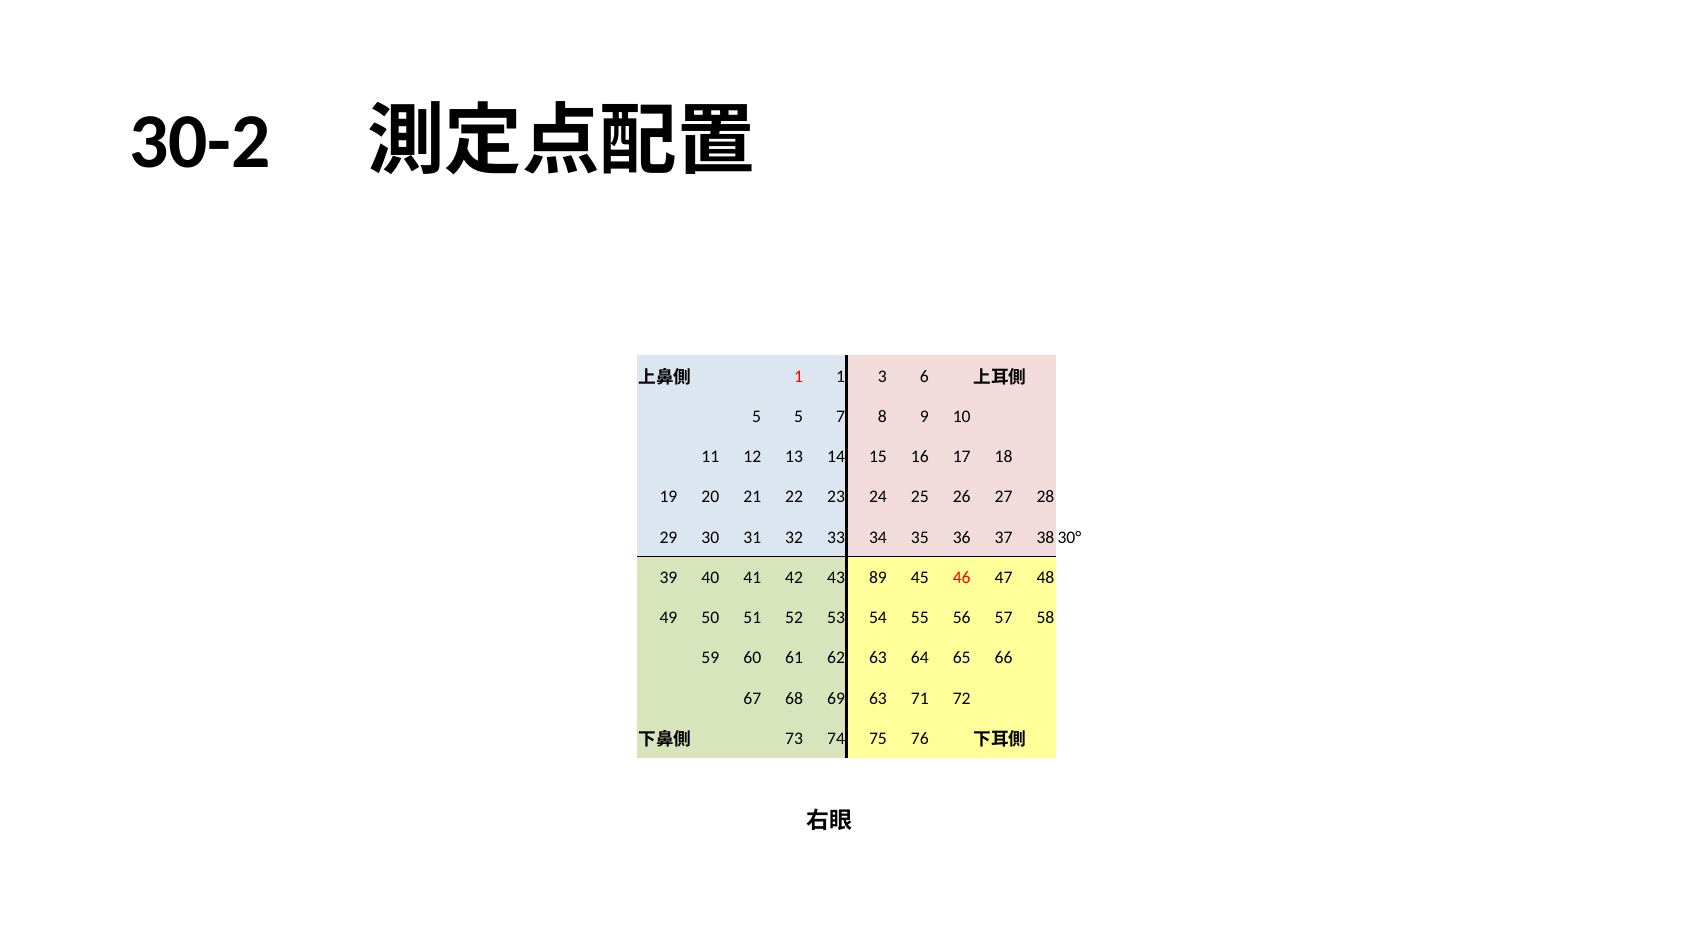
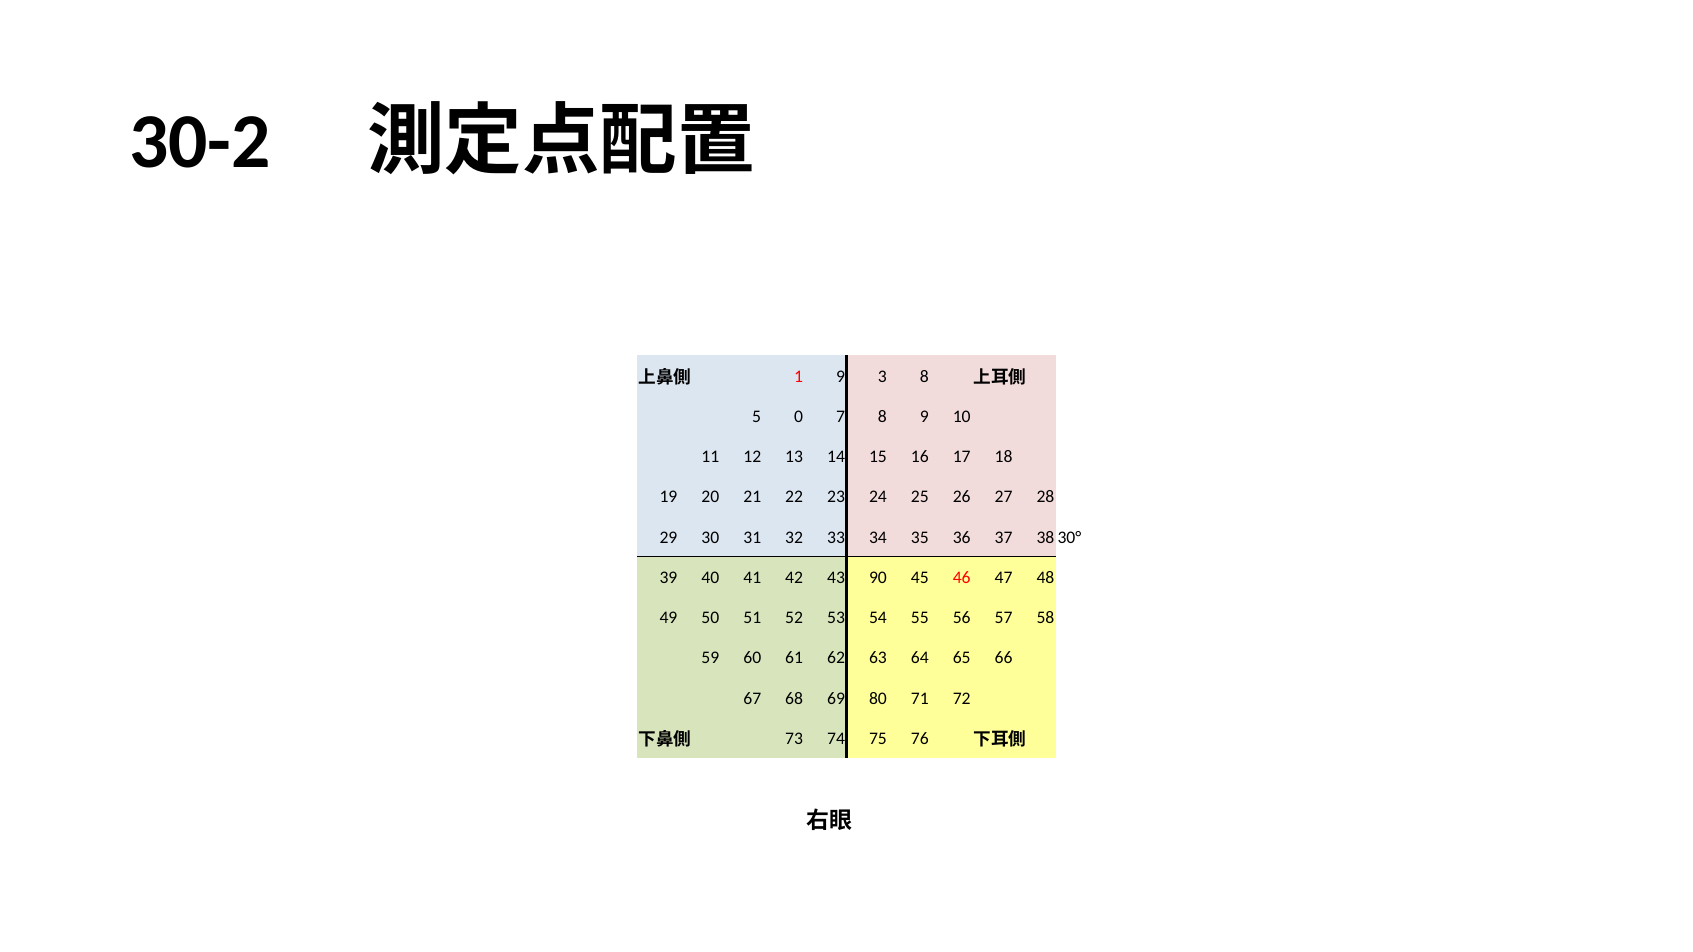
1 1: 1 -> 9
3 6: 6 -> 8
5 5: 5 -> 0
89: 89 -> 90
69 63: 63 -> 80
